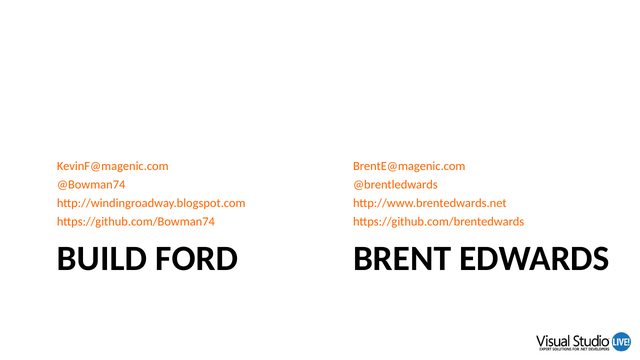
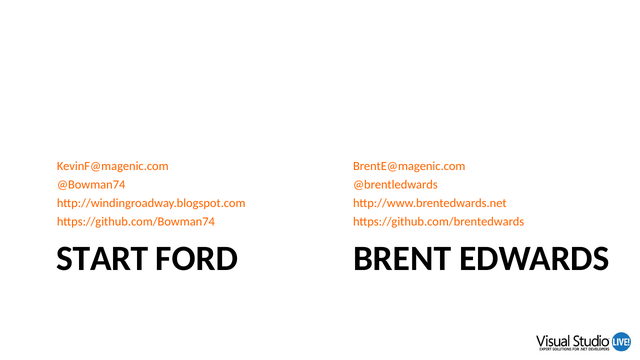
BUILD: BUILD -> START
